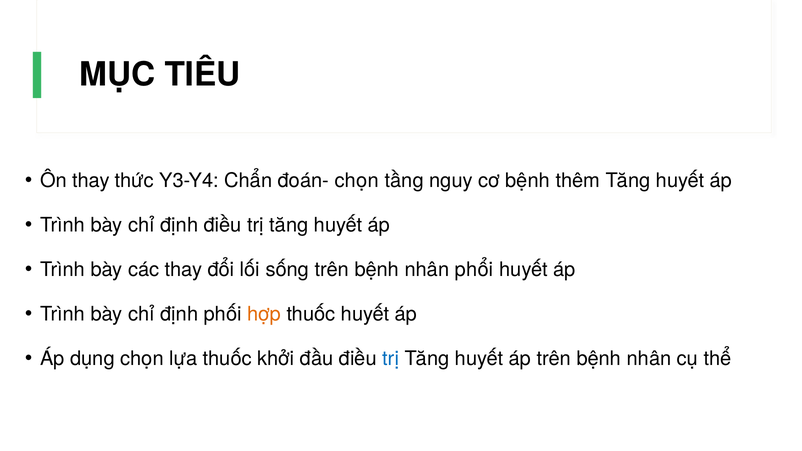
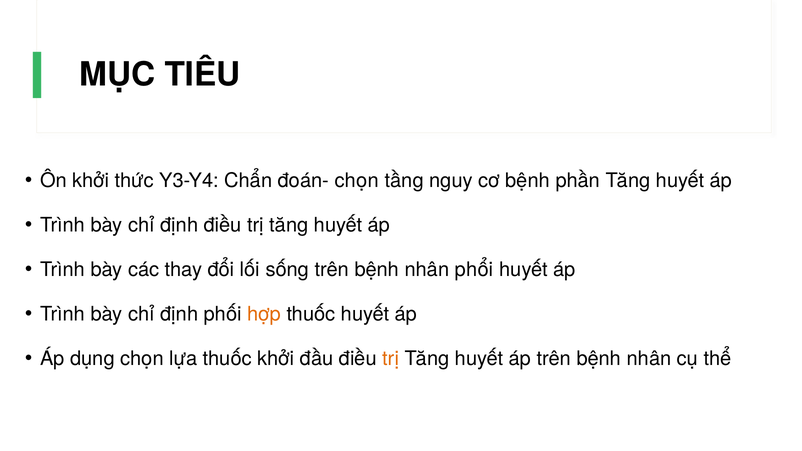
Ôn thay: thay -> khởi
thêm: thêm -> phần
trị at (391, 359) colour: blue -> orange
